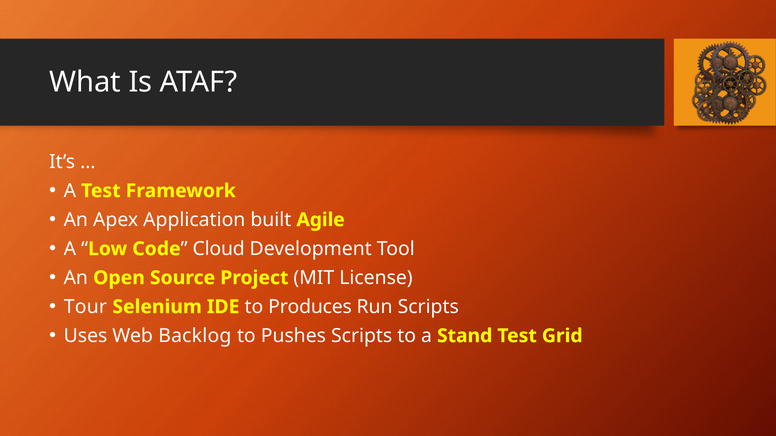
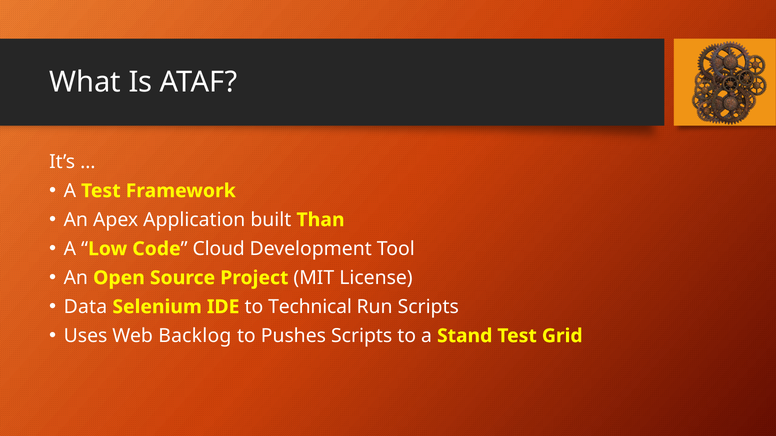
Agile: Agile -> Than
Tour: Tour -> Data
Produces: Produces -> Technical
